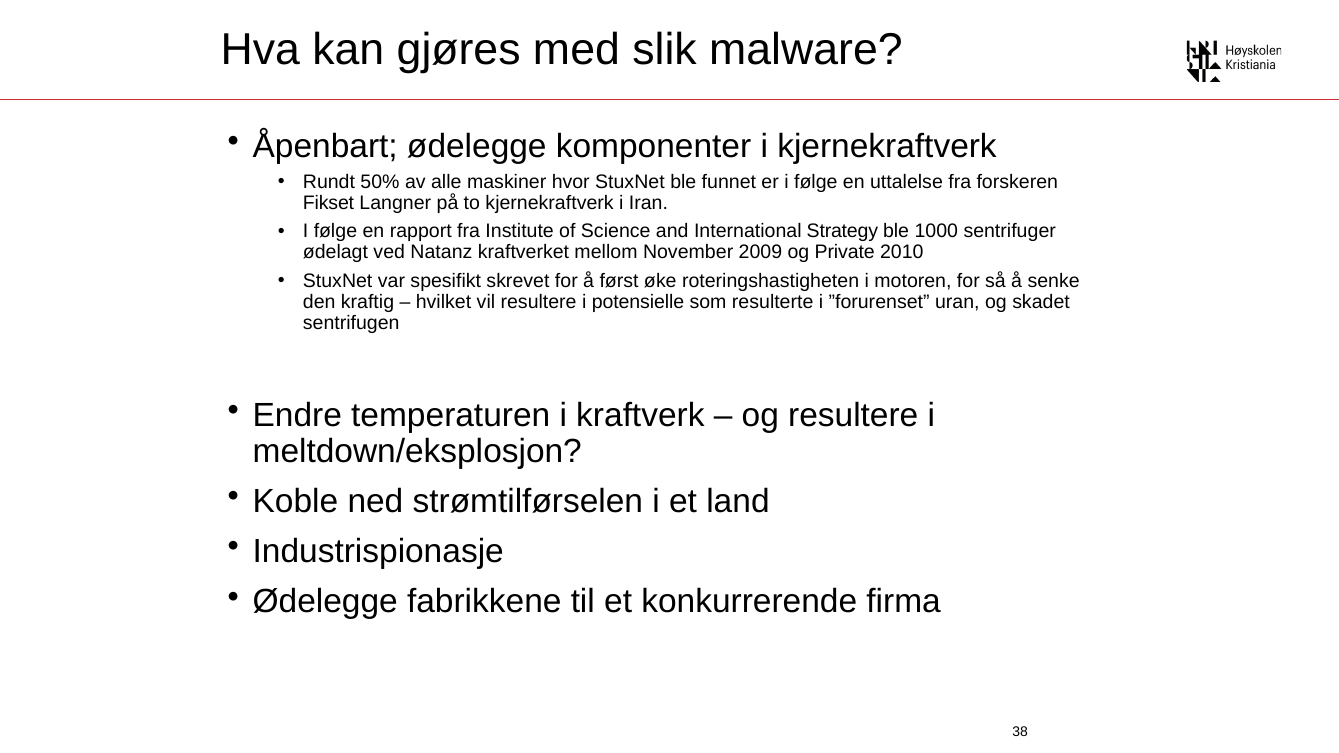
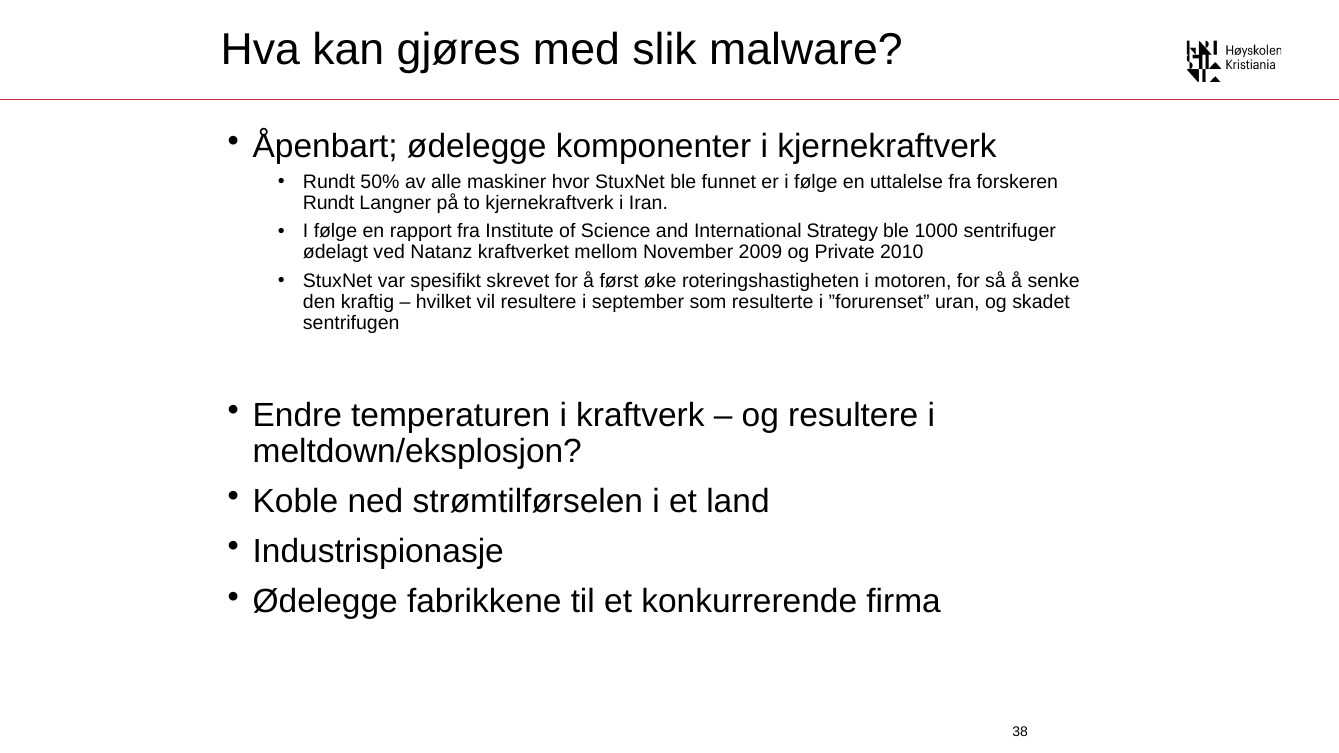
Fikset at (329, 203): Fikset -> Rundt
potensielle: potensielle -> september
